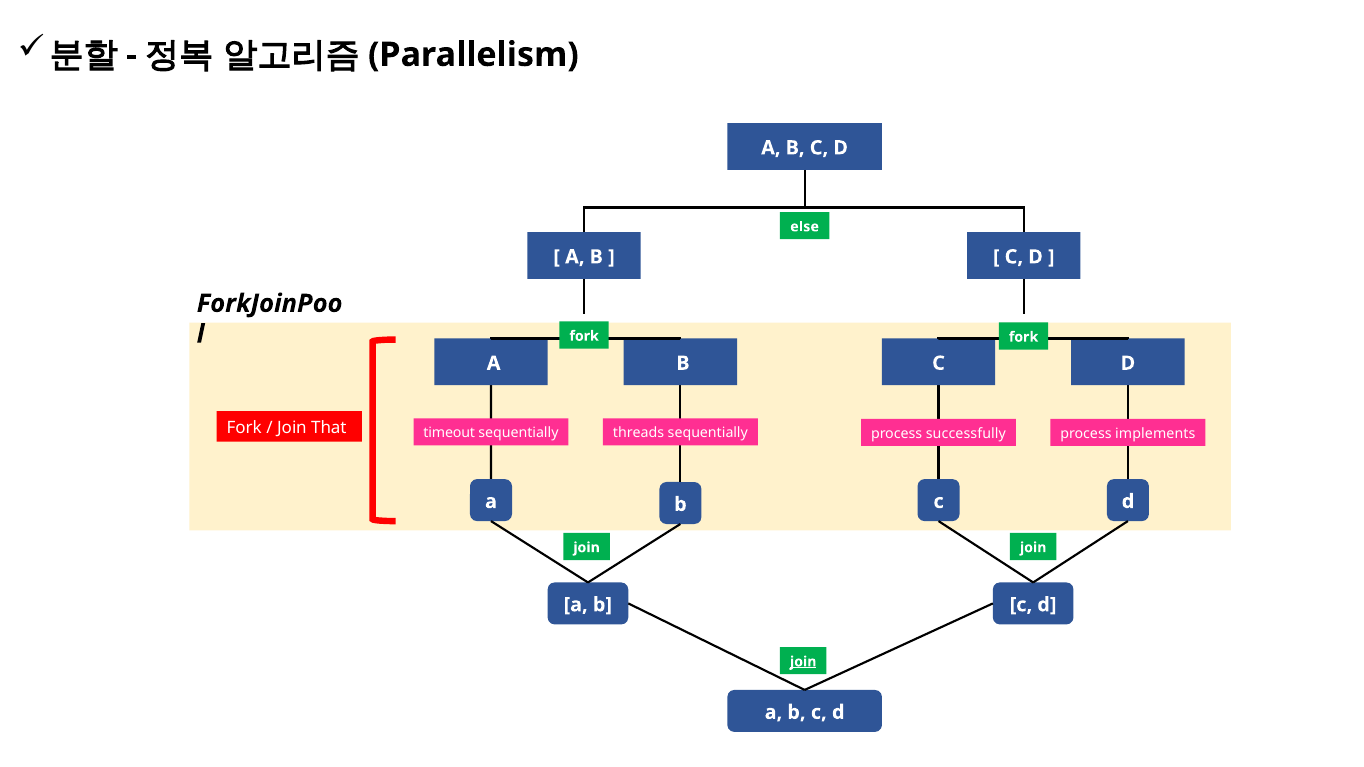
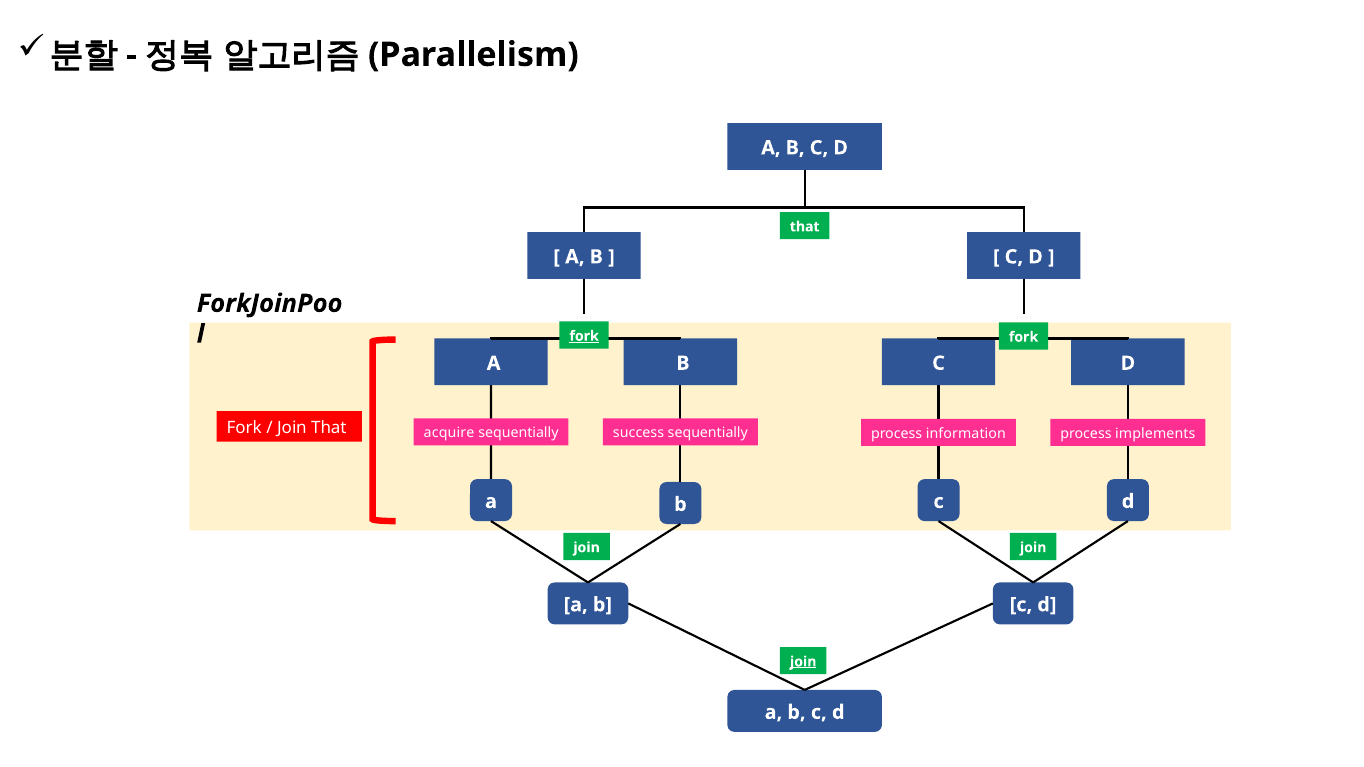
else at (805, 227): else -> that
fork at (584, 336) underline: none -> present
timeout: timeout -> acquire
threads: threads -> success
successfully: successfully -> information
